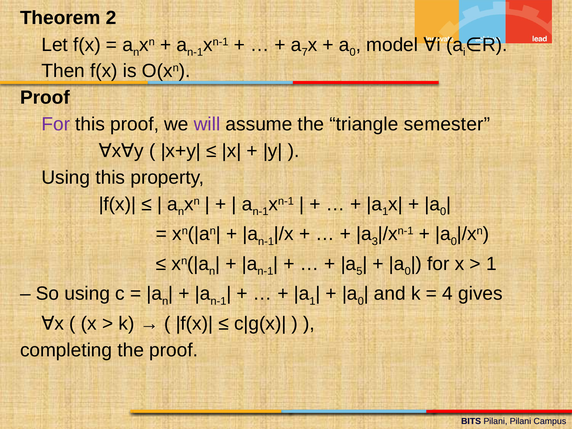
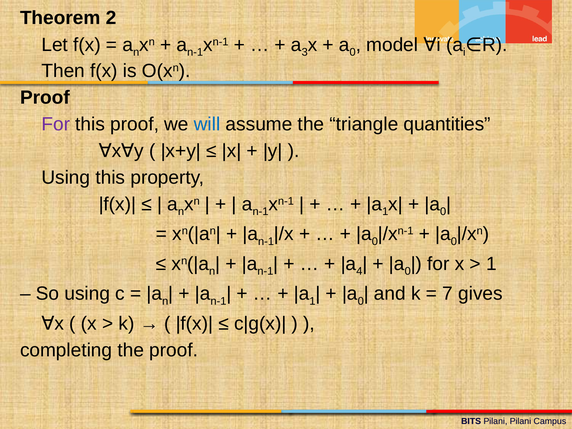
7: 7 -> 3
will colour: purple -> blue
semester: semester -> quantities
3 at (375, 241): 3 -> 0
5: 5 -> 4
4: 4 -> 7
